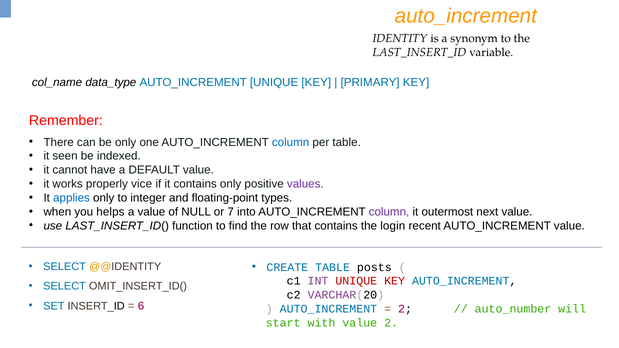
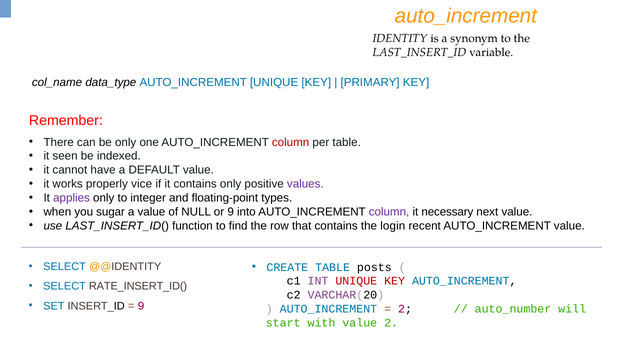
column at (291, 142) colour: blue -> red
applies colour: blue -> purple
helps: helps -> sugar
or 7: 7 -> 9
outermost: outermost -> necessary
OMIT_INSERT_ID(: OMIT_INSERT_ID( -> RATE_INSERT_ID(
6 at (141, 306): 6 -> 9
